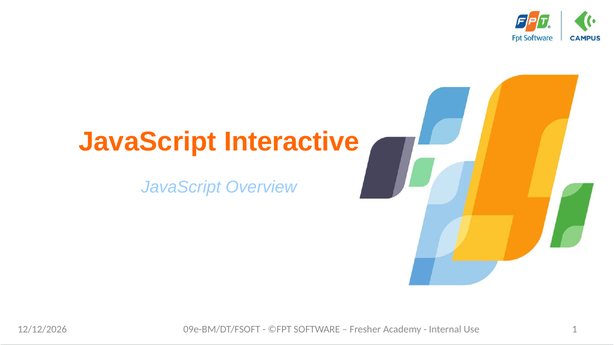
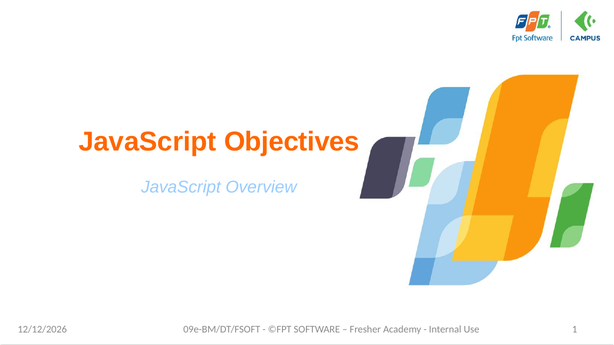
Interactive: Interactive -> Objectives
